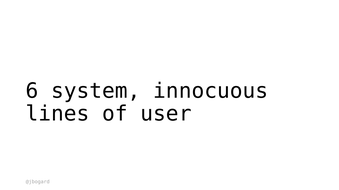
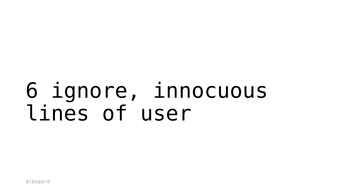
system: system -> ignore
